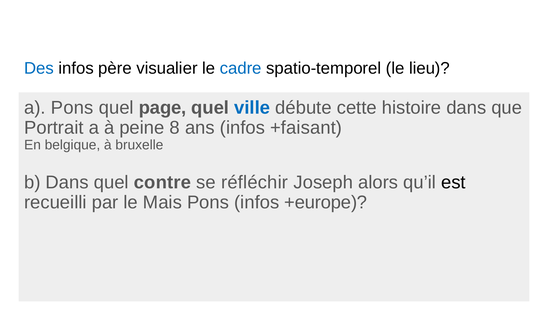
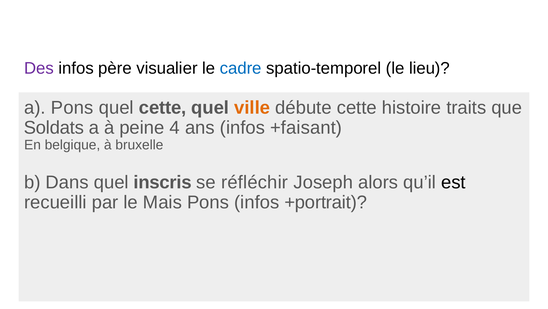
Des colour: blue -> purple
quel page: page -> cette
ville colour: blue -> orange
histoire dans: dans -> traits
Portrait: Portrait -> Soldats
8: 8 -> 4
contre: contre -> inscris
+europe: +europe -> +portrait
